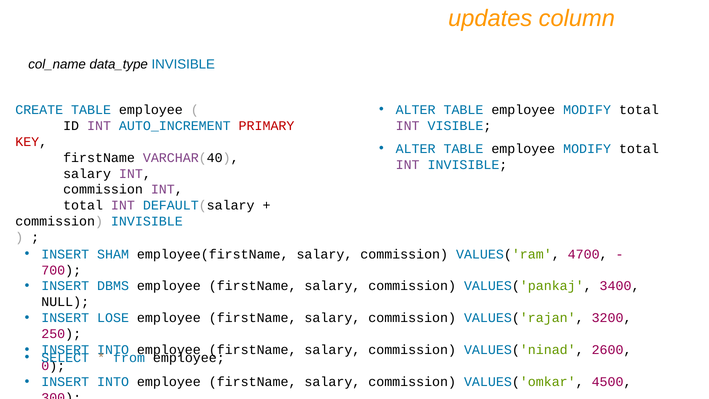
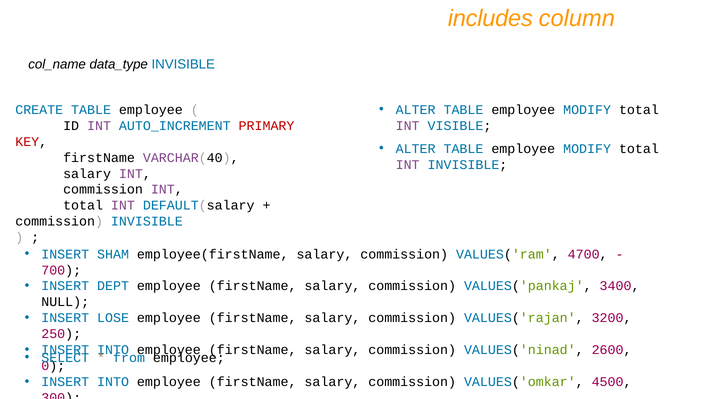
updates: updates -> includes
DBMS: DBMS -> DEPT
